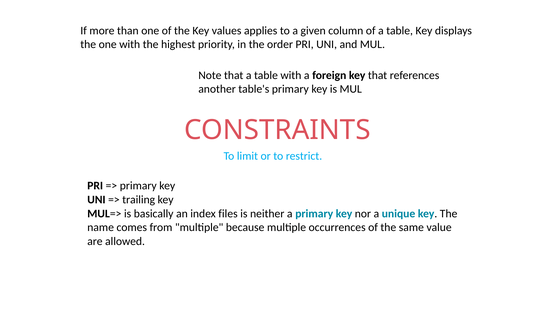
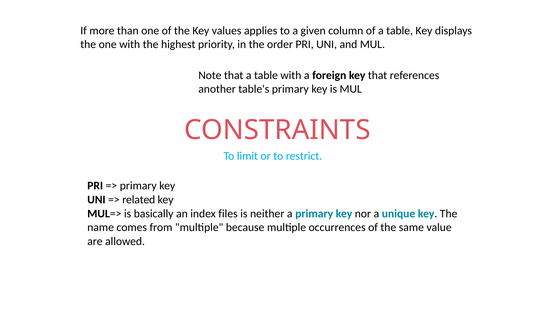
trailing: trailing -> related
